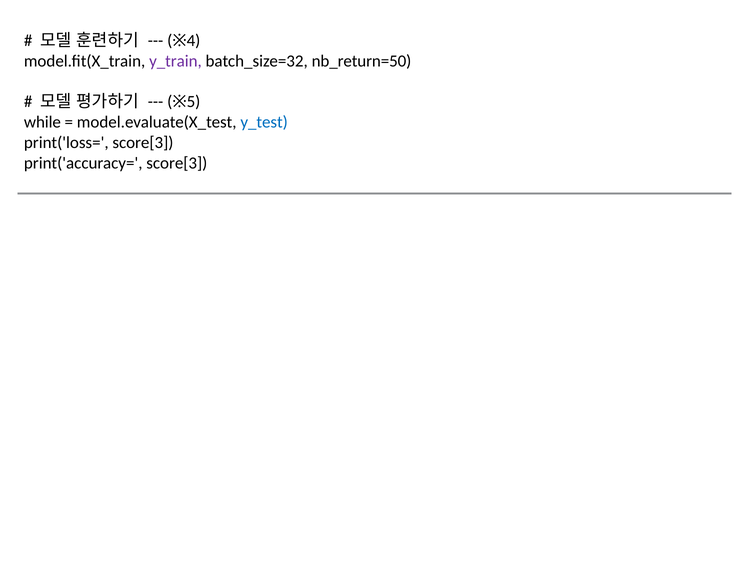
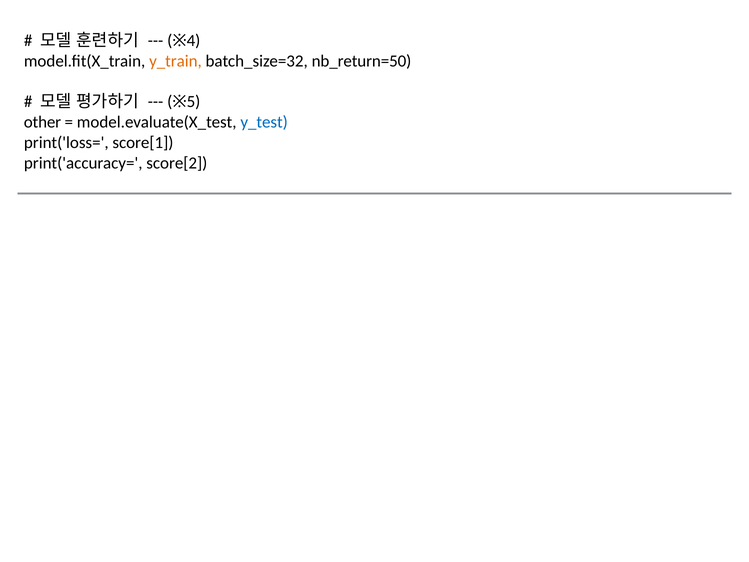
y_train colour: purple -> orange
while: while -> other
print('loss= score[3: score[3 -> score[1
print('accuracy= score[3: score[3 -> score[2
